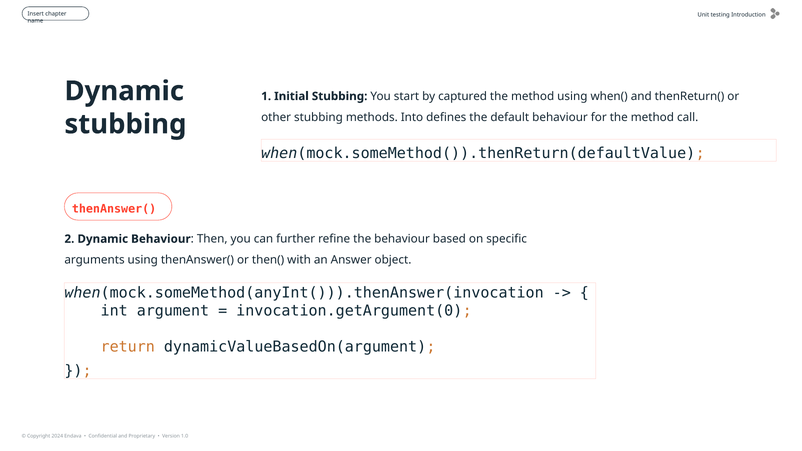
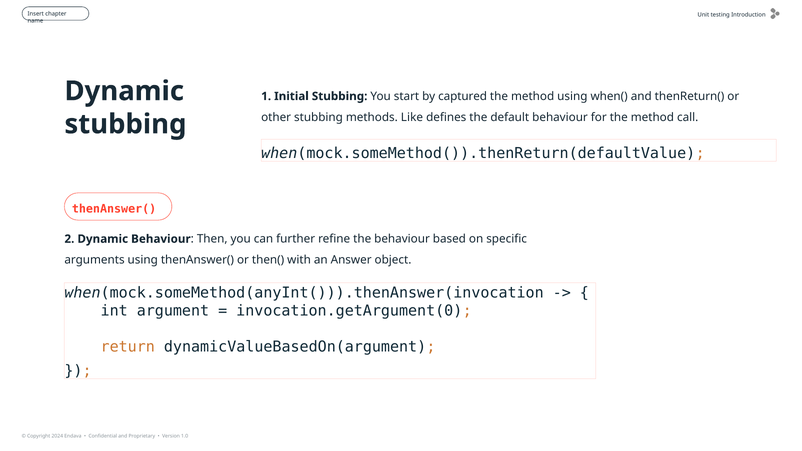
Into: Into -> Like
